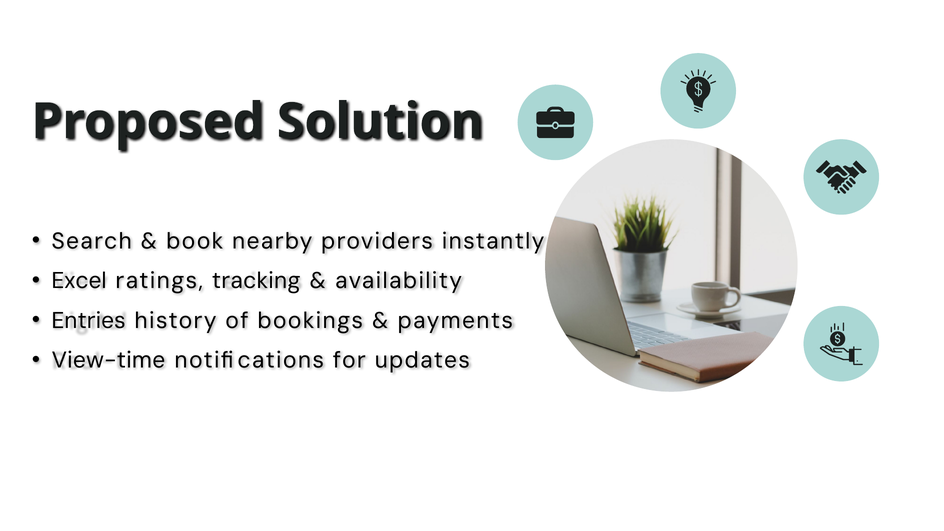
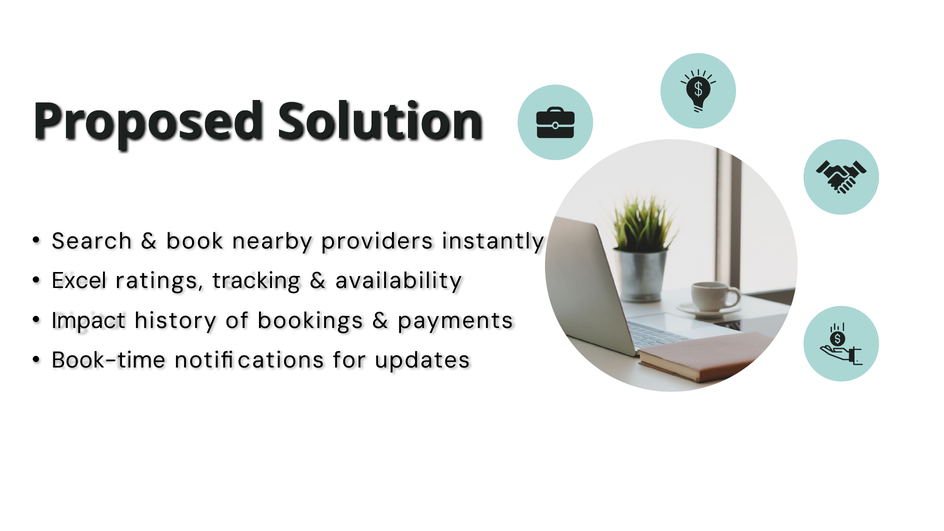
Entries: Entries -> Impact
View-time: View-time -> Book-time
